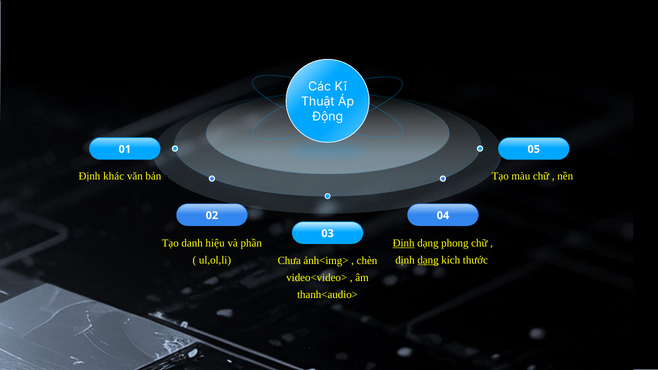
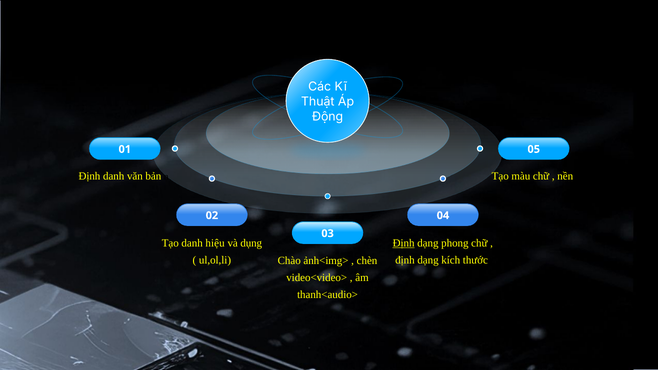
Định khác: khác -> danh
phần: phần -> dụng
dạng at (428, 260) underline: present -> none
Chưa: Chưa -> Chào
